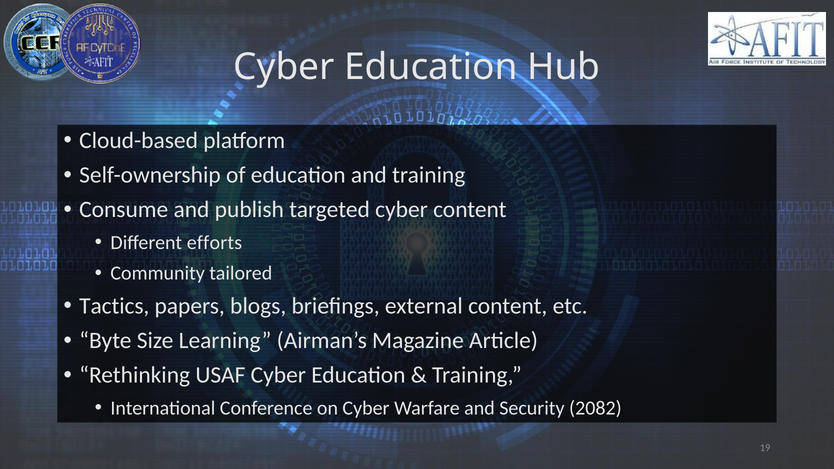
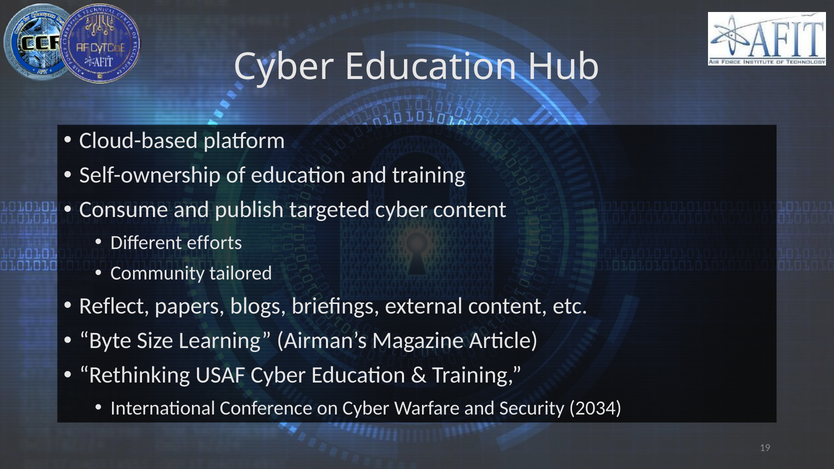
Tactics: Tactics -> Reflect
2082: 2082 -> 2034
